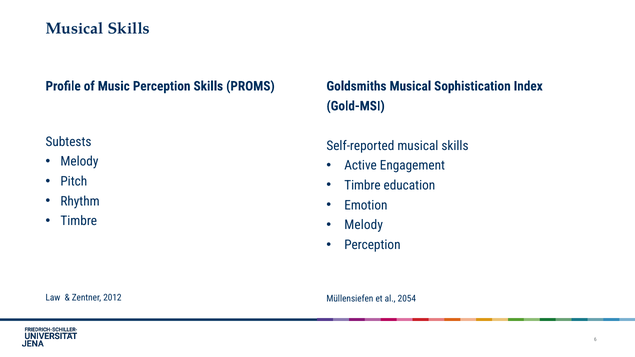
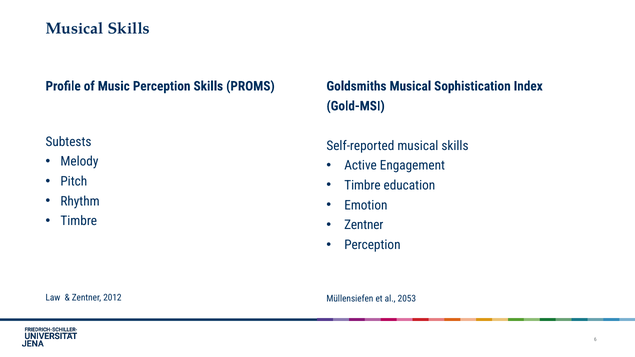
Melody at (364, 225): Melody -> Zentner
2054: 2054 -> 2053
